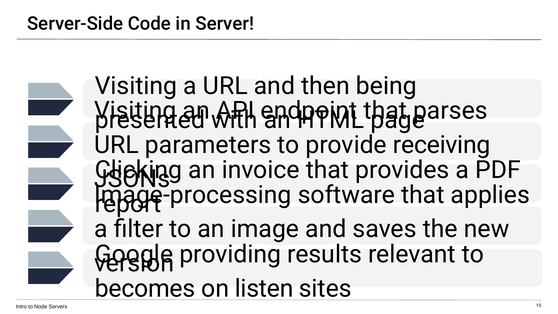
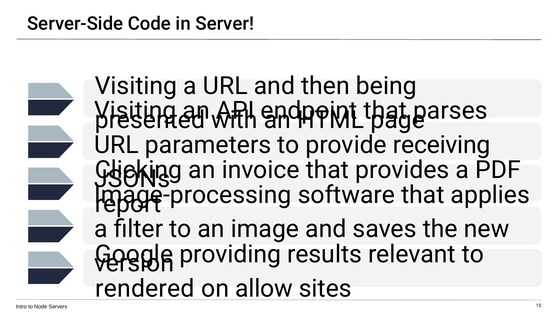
becomes: becomes -> rendered
listen: listen -> allow
